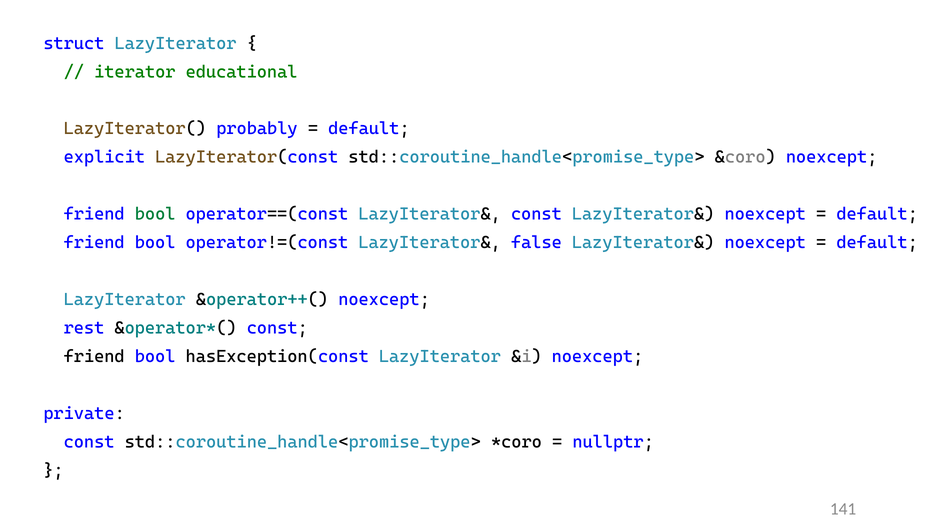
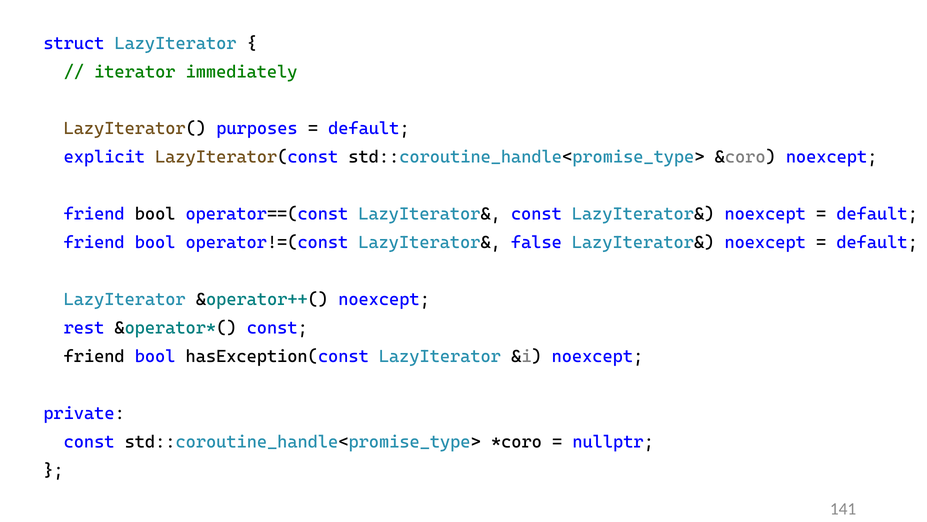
educational: educational -> immediately
probably: probably -> purposes
bool at (155, 214) colour: green -> black
